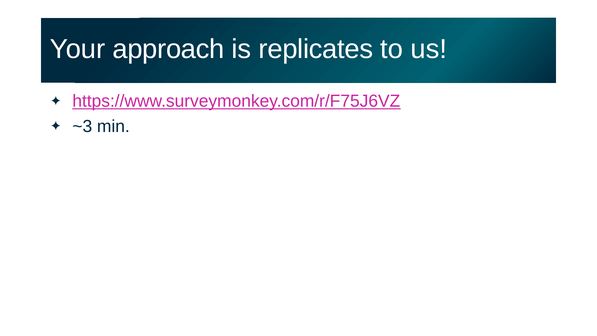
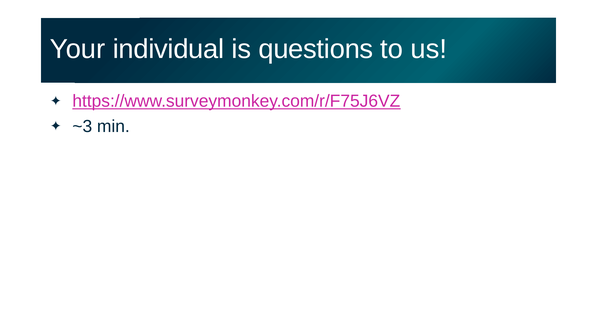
approach: approach -> individual
replicates: replicates -> questions
